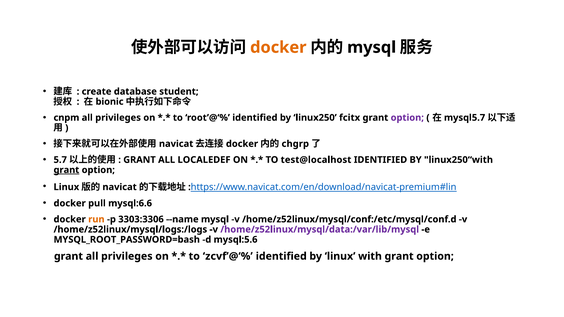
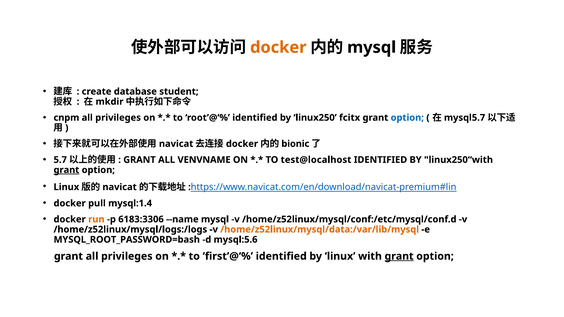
bionic: bionic -> mkdir
option at (407, 118) colour: purple -> blue
chgrp: chgrp -> bionic
LOCALEDEF: LOCALEDEF -> VENVNAME
mysql:6.6: mysql:6.6 -> mysql:1.4
3303:3306: 3303:3306 -> 6183:3306
/home/z52linux/mysql/data:/var/lib/mysql colour: purple -> orange
zcvf’@‘%: zcvf’@‘% -> first’@‘%
grant at (399, 256) underline: none -> present
